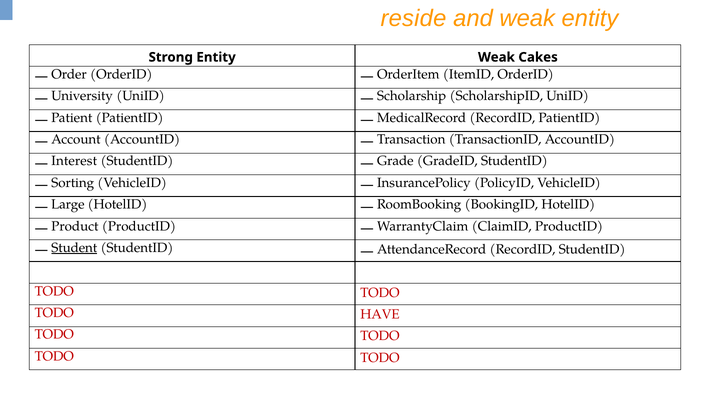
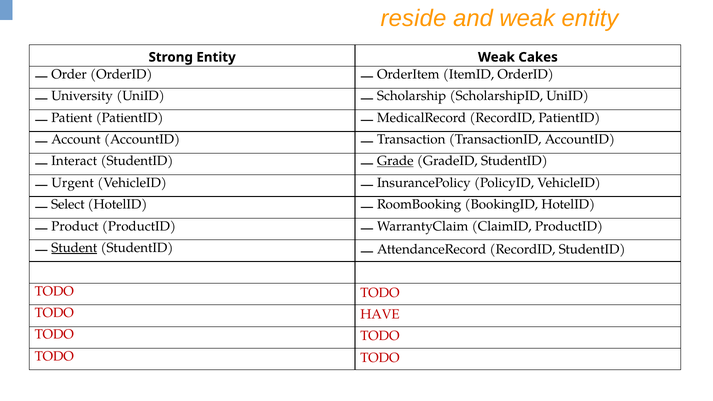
Interest: Interest -> Interact
Grade underline: none -> present
Sorting: Sorting -> Urgent
Large: Large -> Select
